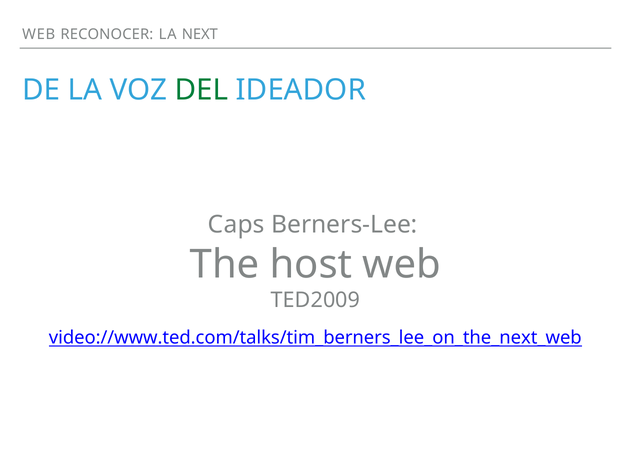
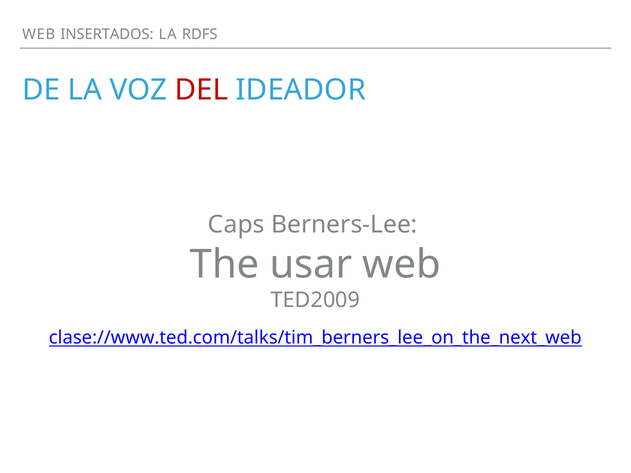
RECONOCER: RECONOCER -> INSERTADOS
NEXT: NEXT -> RDFS
DEL colour: green -> red
host: host -> usar
video://www.ted.com/talks/tim_berners_lee_on_the_next_web: video://www.ted.com/talks/tim_berners_lee_on_the_next_web -> clase://www.ted.com/talks/tim_berners_lee_on_the_next_web
